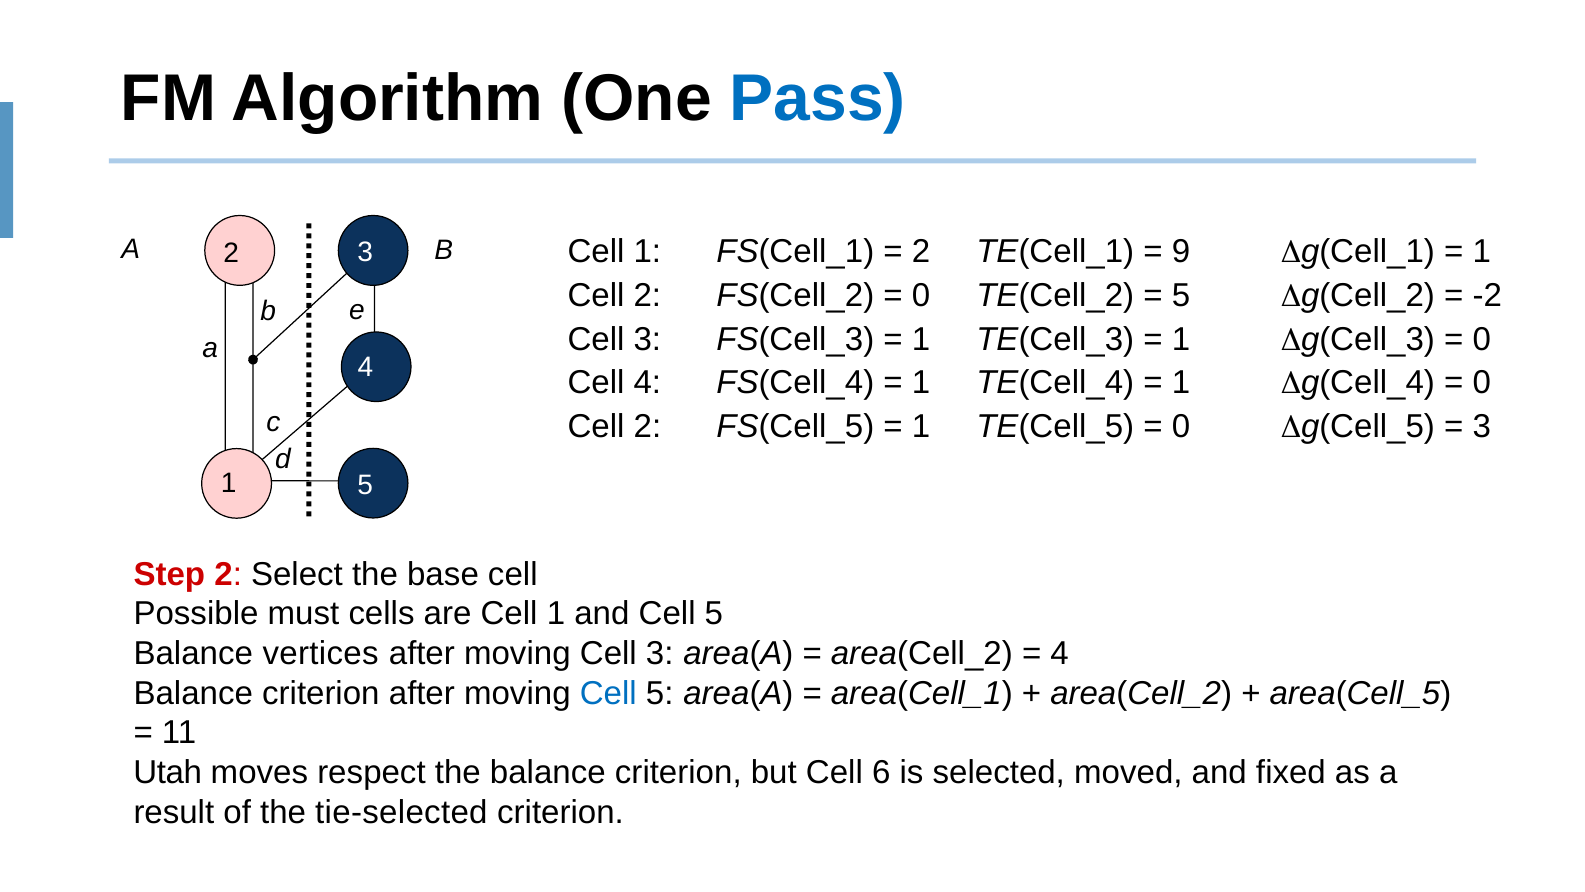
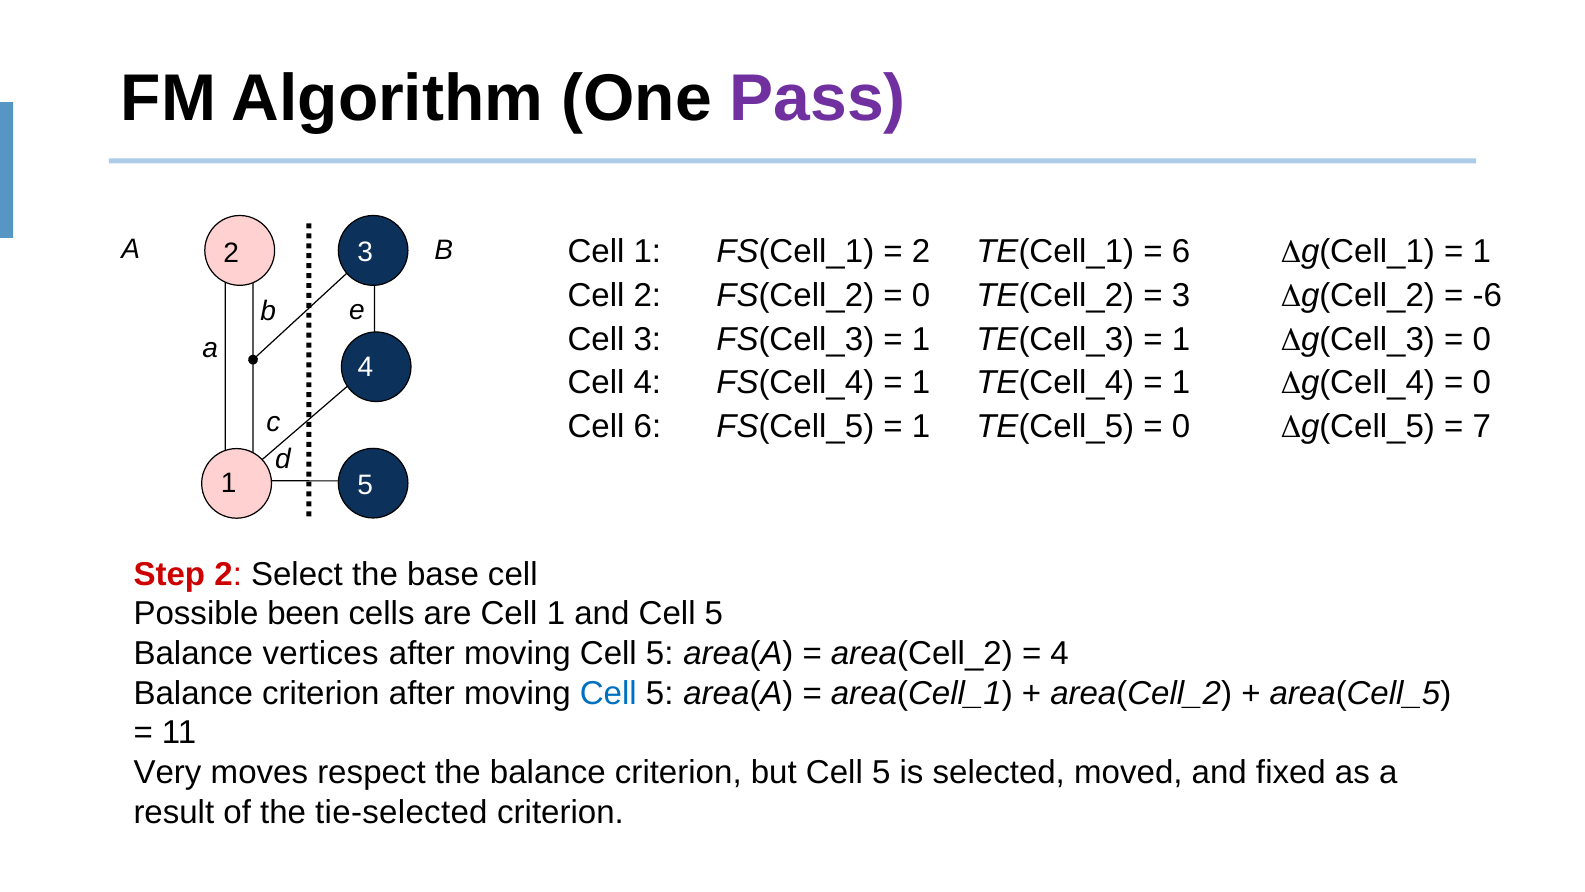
Pass colour: blue -> purple
9 at (1181, 252): 9 -> 6
5 at (1181, 295): 5 -> 3
-2: -2 -> -6
2 at (647, 426): 2 -> 6
3 at (1482, 426): 3 -> 7
must: must -> been
3 at (660, 653): 3 -> 5
Utah: Utah -> Very
but Cell 6: 6 -> 5
